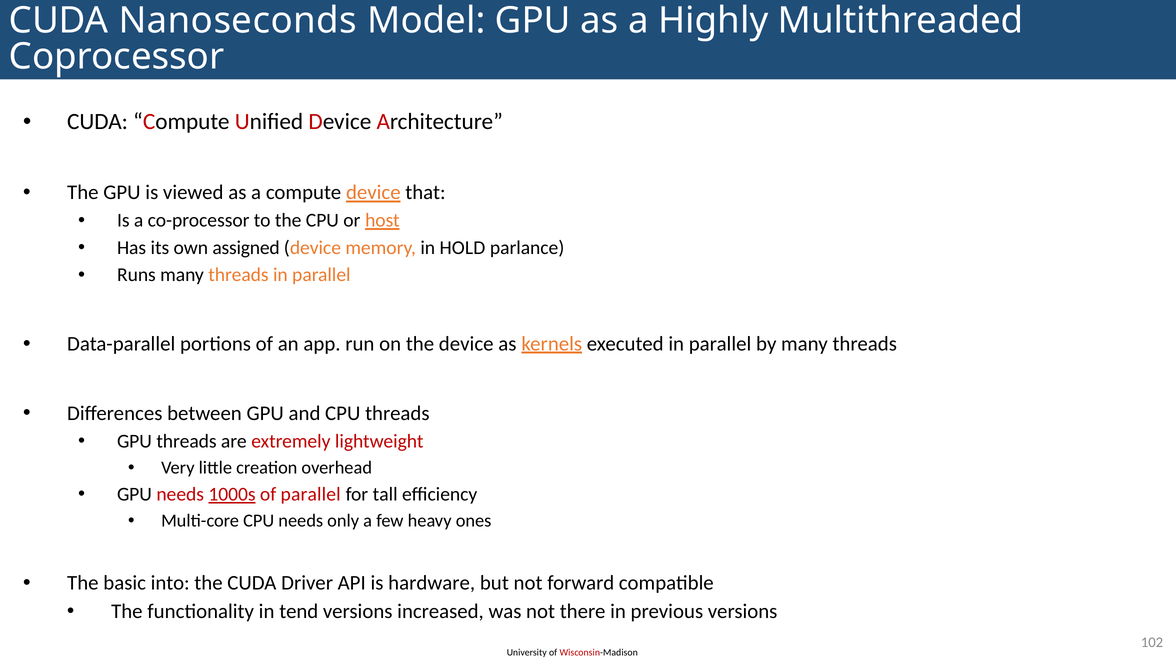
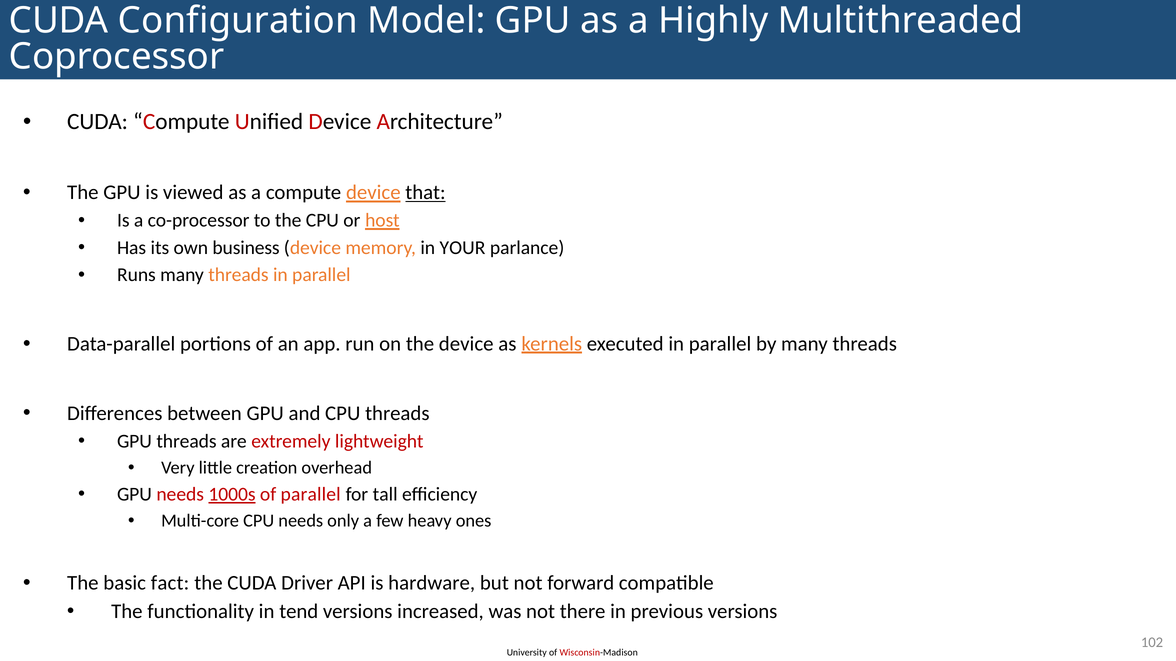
Nanoseconds: Nanoseconds -> Configuration
that underline: none -> present
assigned: assigned -> business
HOLD: HOLD -> YOUR
into: into -> fact
